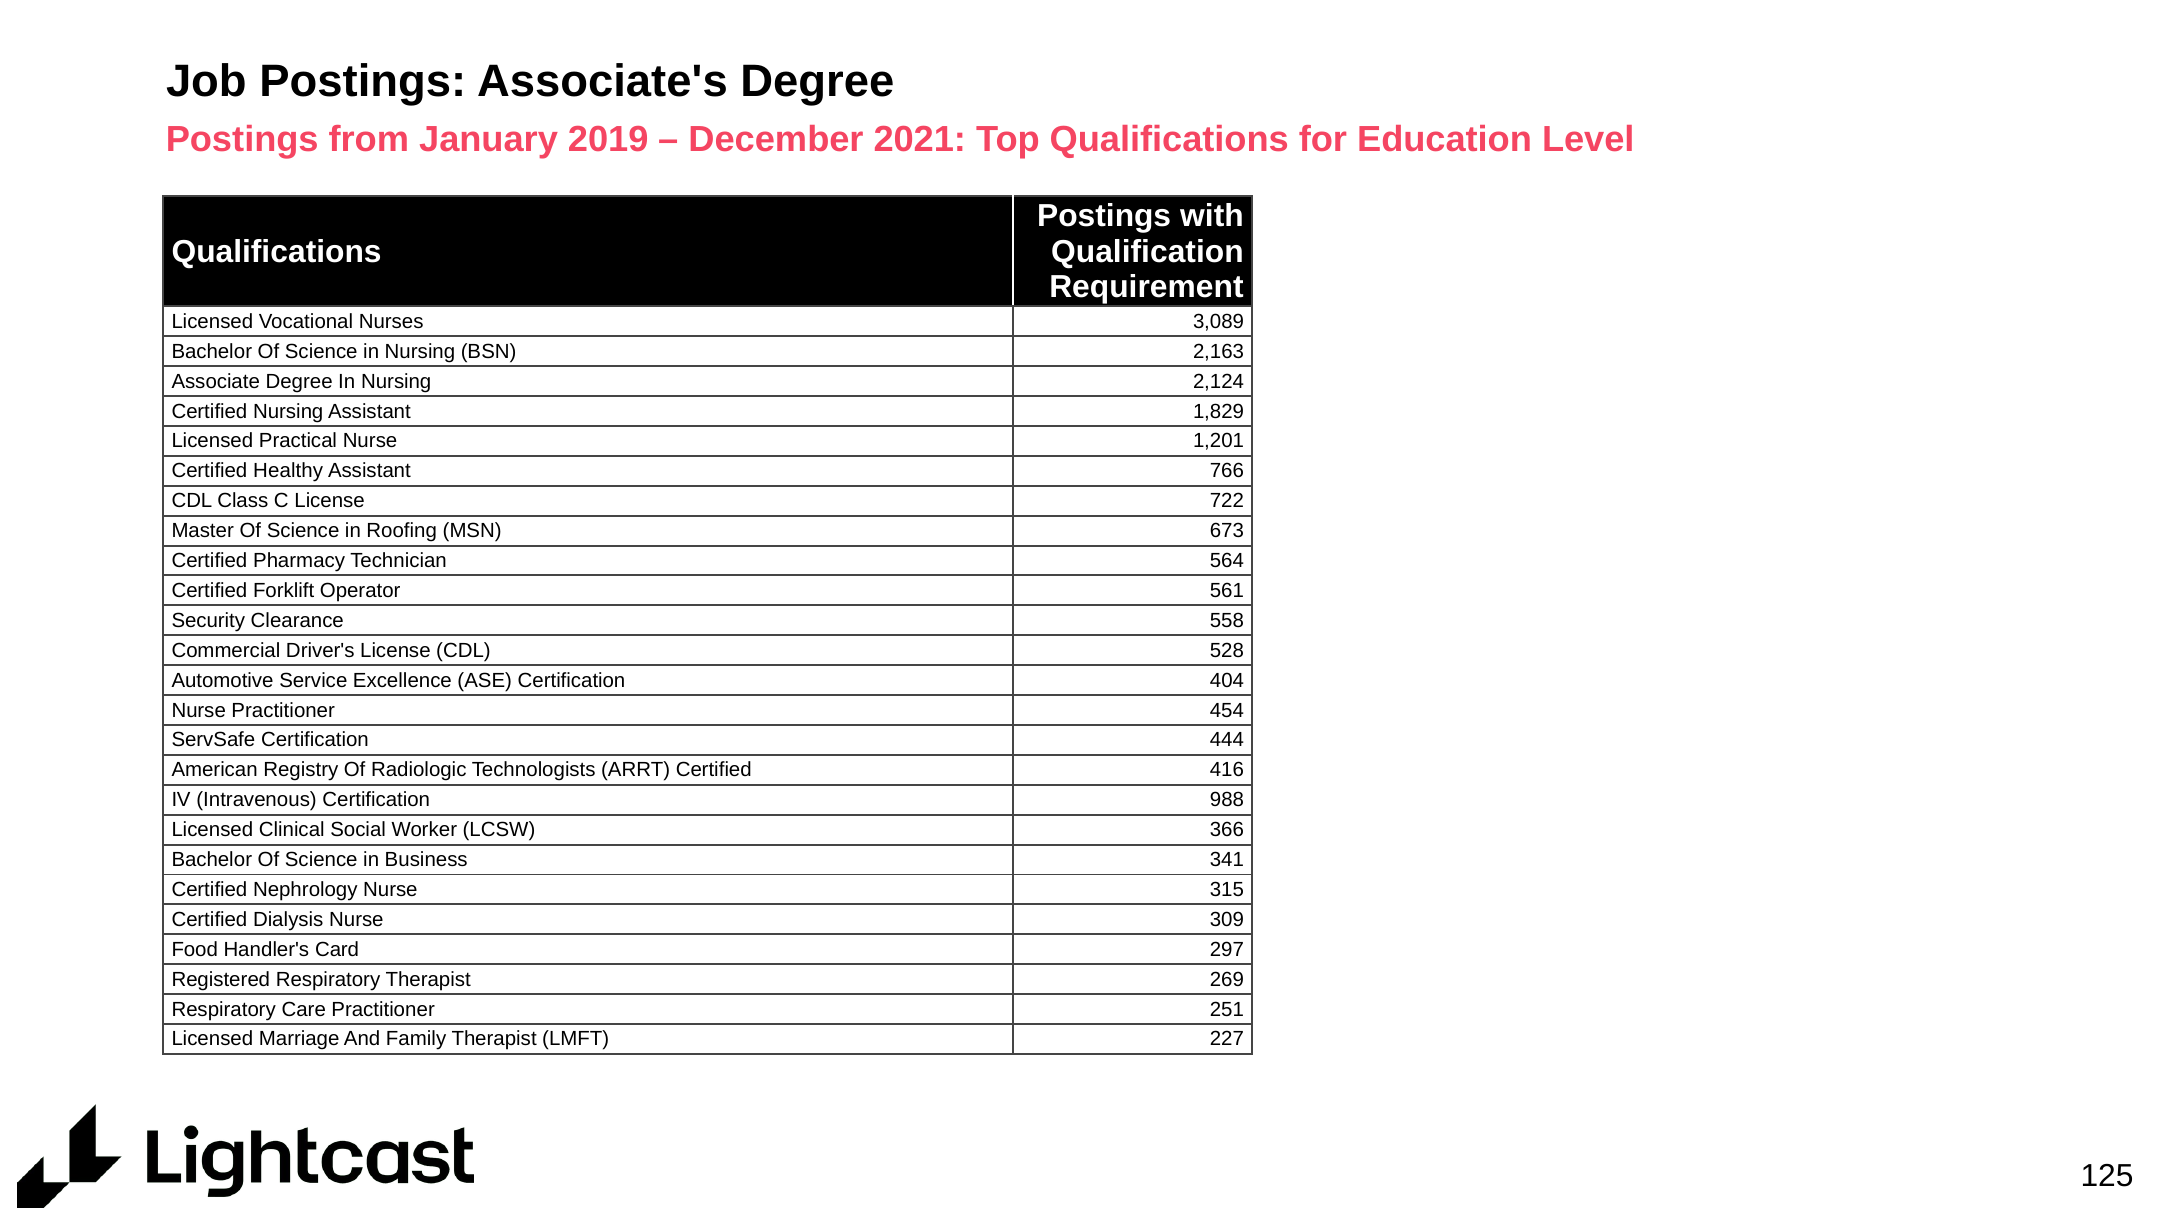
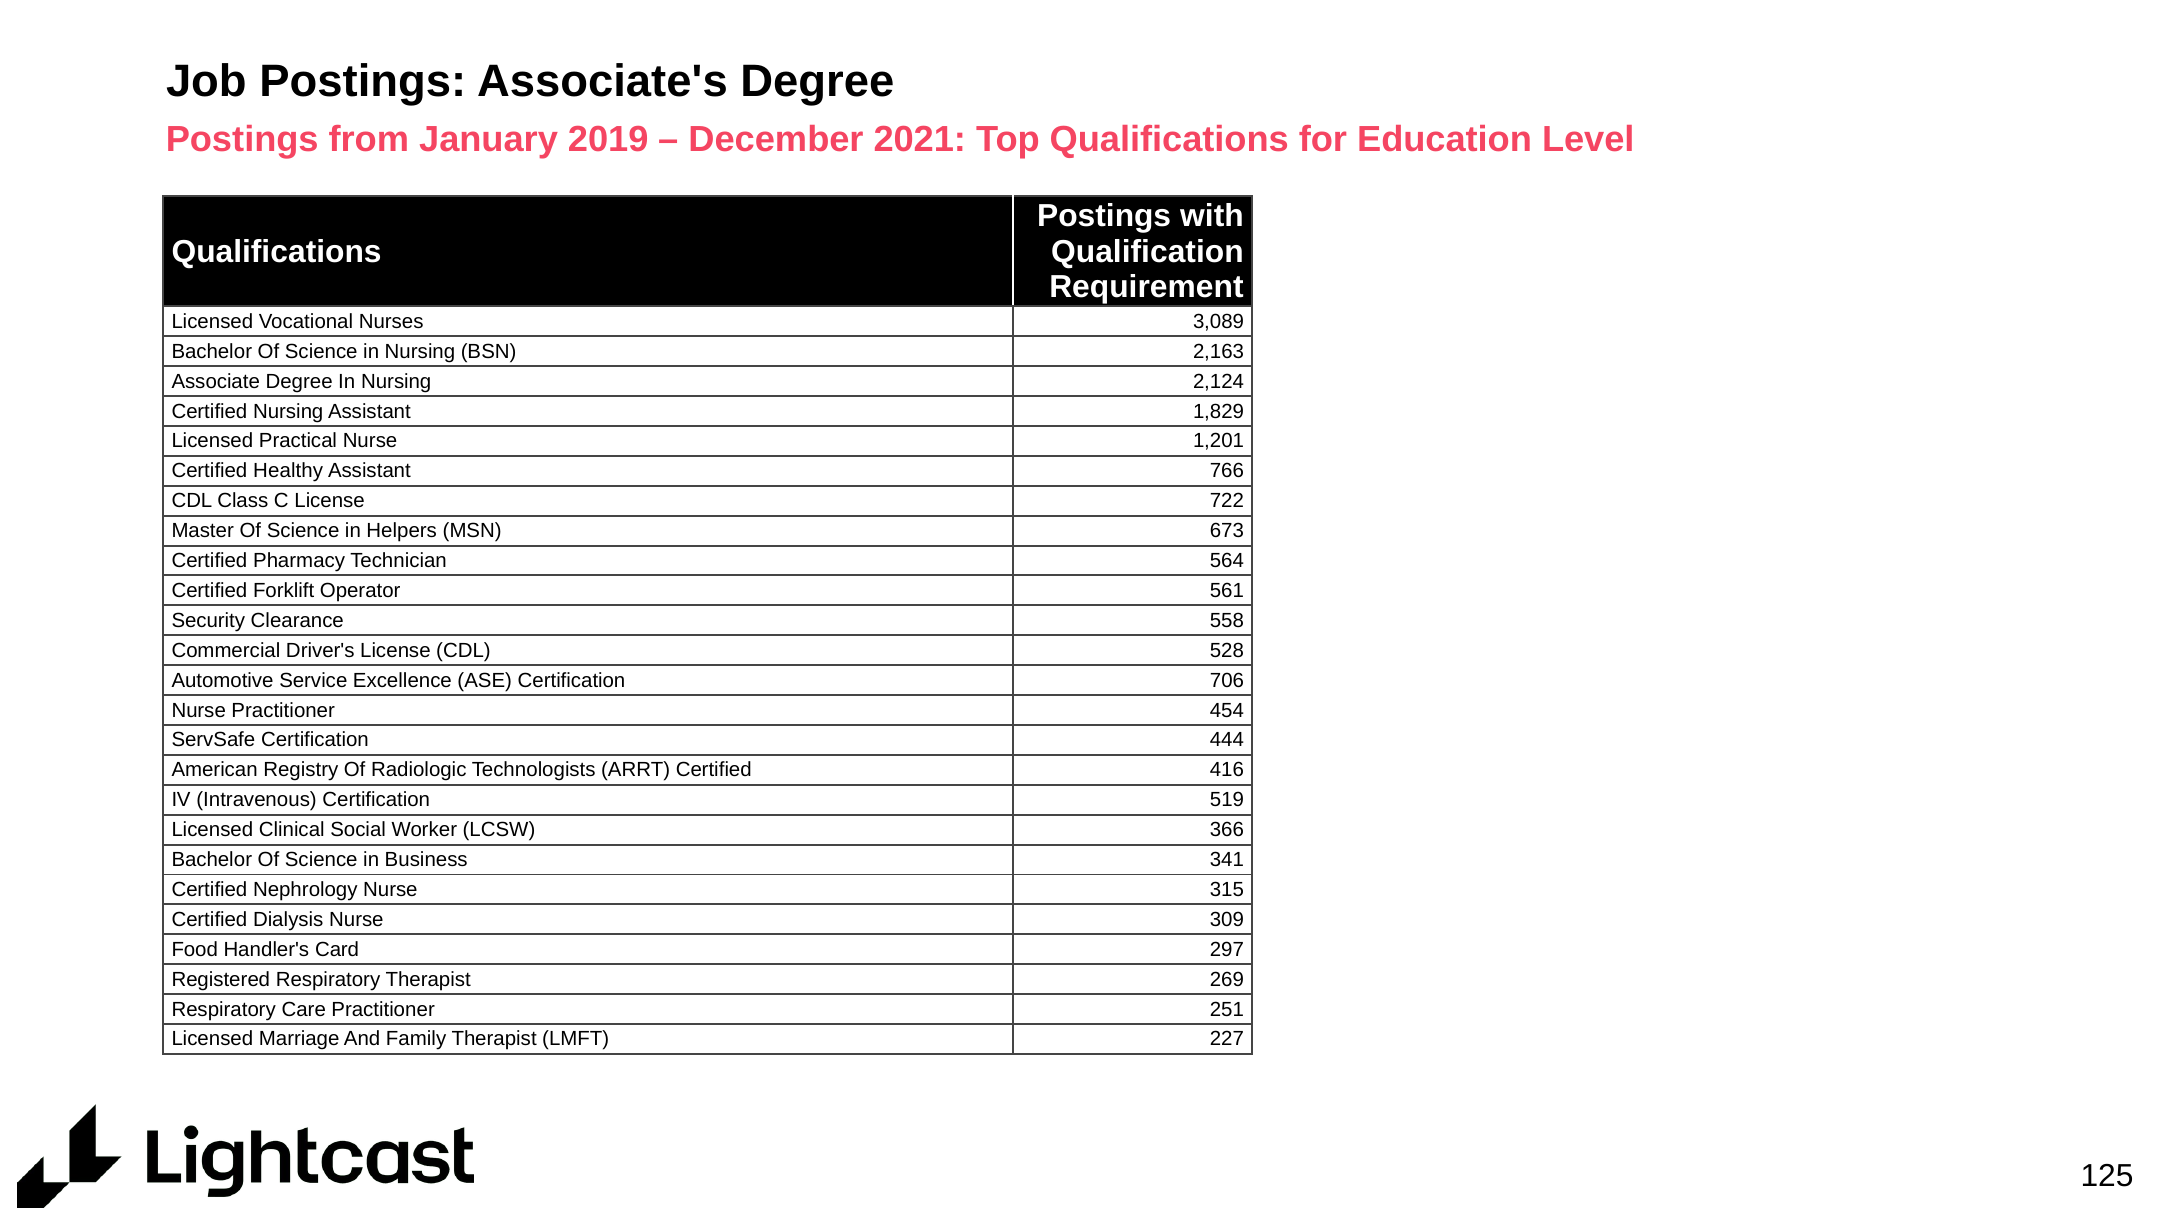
Roofing: Roofing -> Helpers
404: 404 -> 706
988: 988 -> 519
